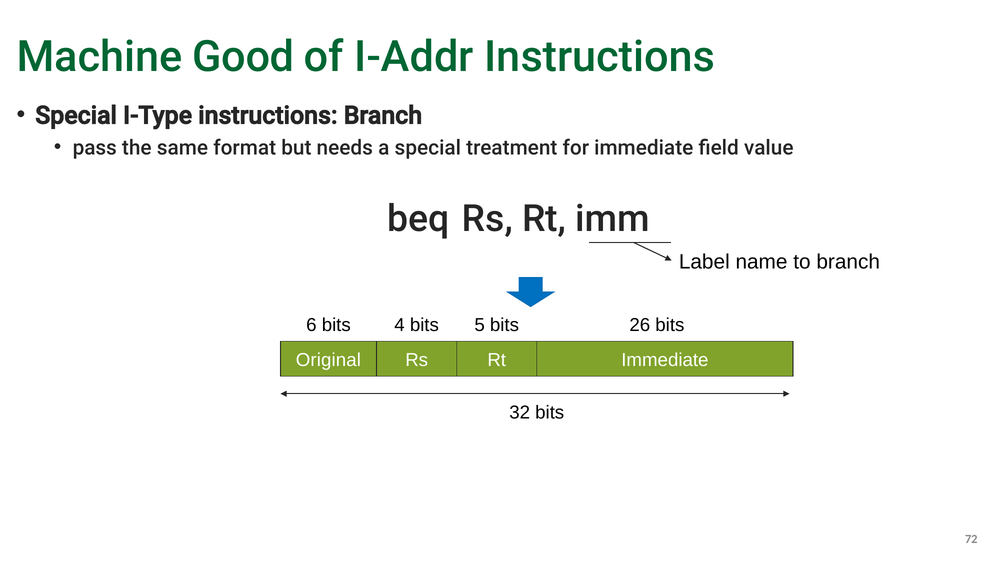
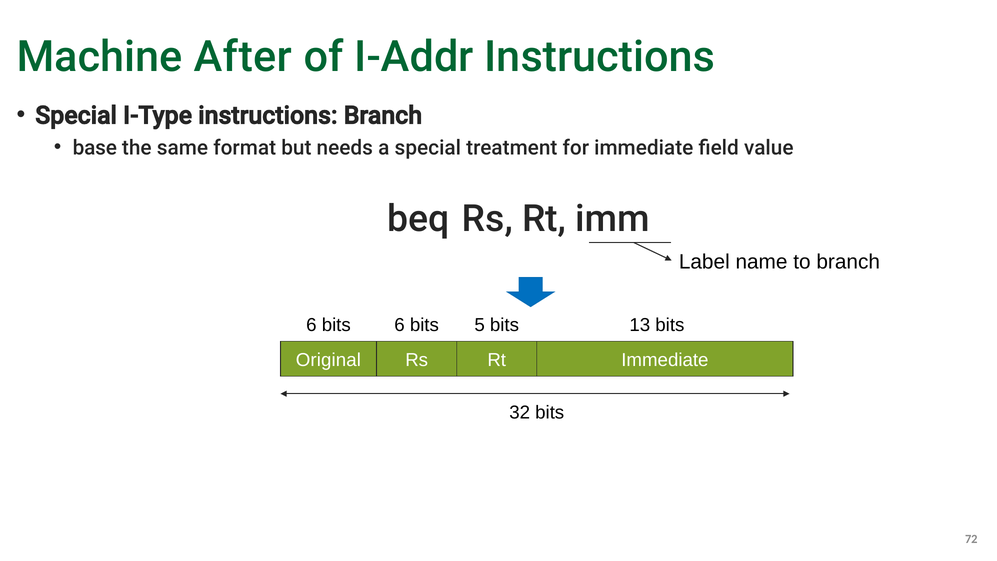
Good: Good -> After
pass: pass -> base
bits 4: 4 -> 6
26: 26 -> 13
